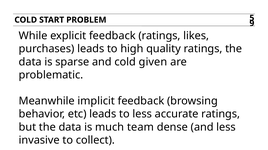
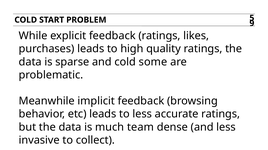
given: given -> some
